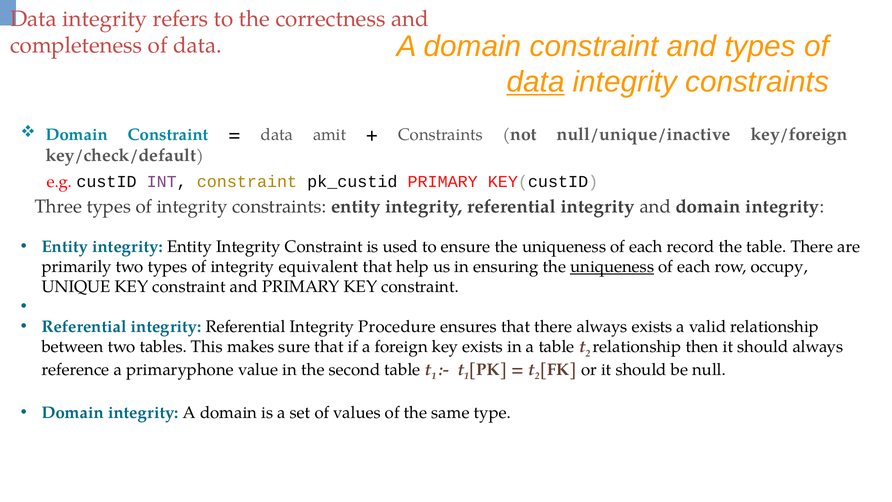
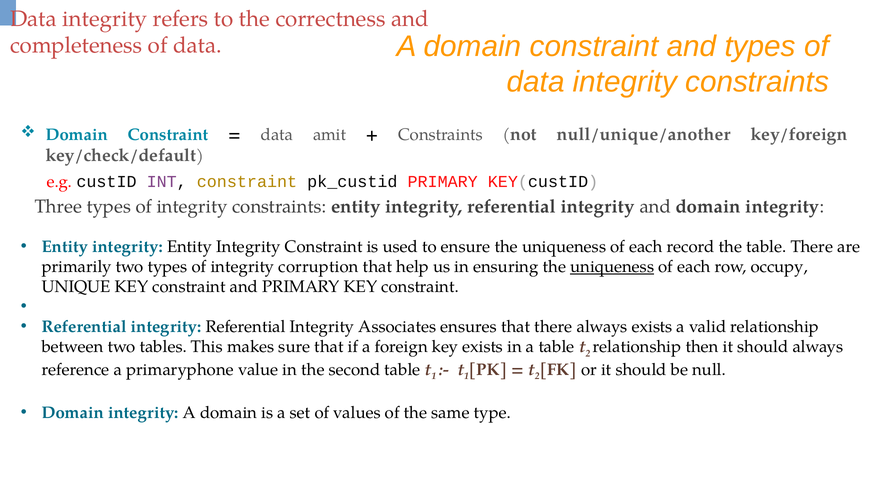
data at (536, 82) underline: present -> none
null/unique/inactive: null/unique/inactive -> null/unique/another
equivalent: equivalent -> corruption
Procedure: Procedure -> Associates
